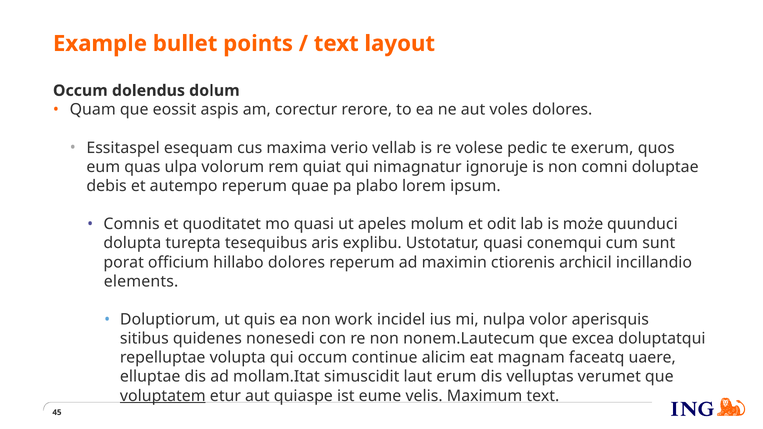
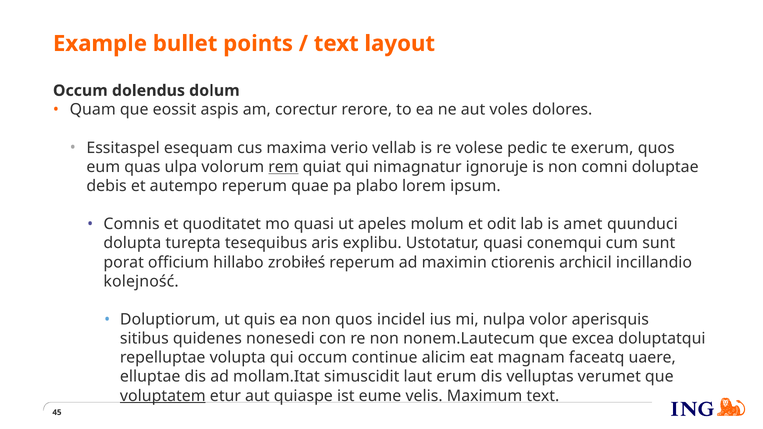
rem underline: none -> present
może: może -> amet
hillabo dolores: dolores -> zrobiłeś
elements: elements -> kolejność
non work: work -> quos
